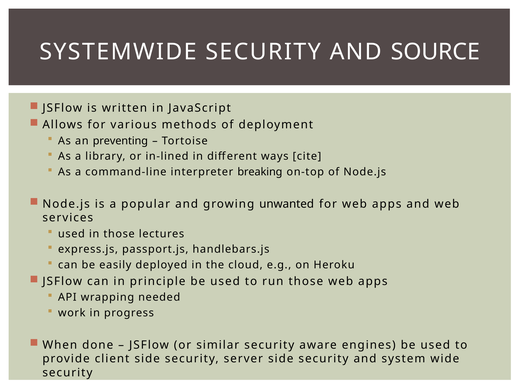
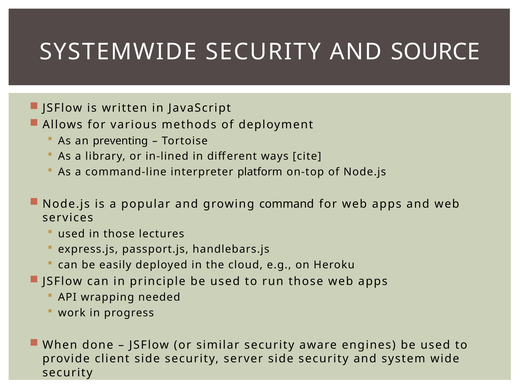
breaking: breaking -> platform
unwanted: unwanted -> command
